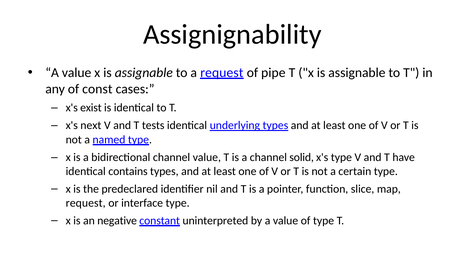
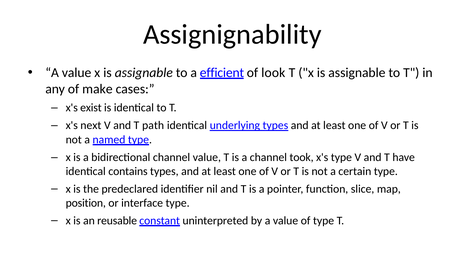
a request: request -> efficient
pipe: pipe -> look
const: const -> make
tests: tests -> path
solid: solid -> took
request at (86, 203): request -> position
negative: negative -> reusable
